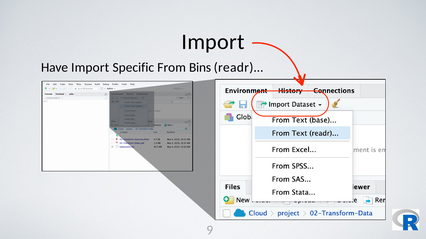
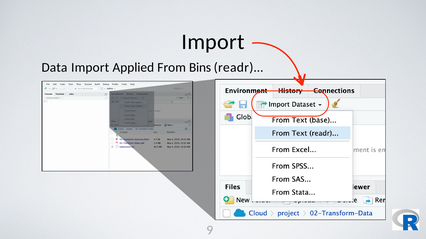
Have: Have -> Data
Specific: Specific -> Applied
